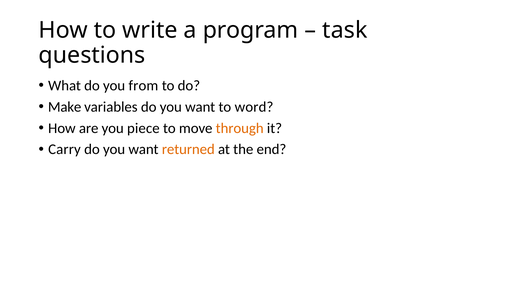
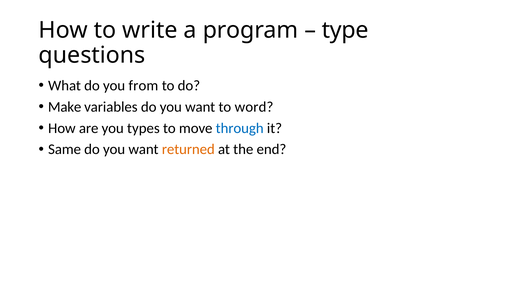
task: task -> type
piece: piece -> types
through colour: orange -> blue
Carry: Carry -> Same
